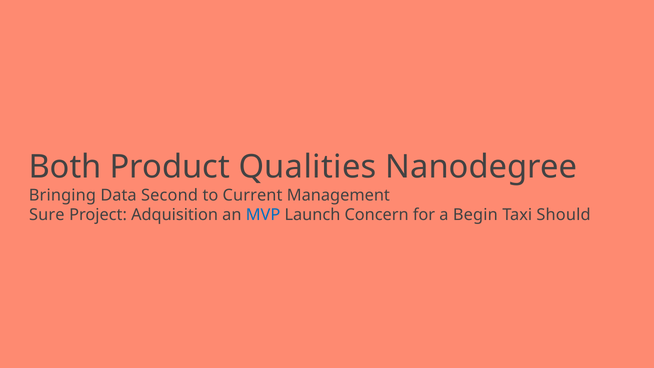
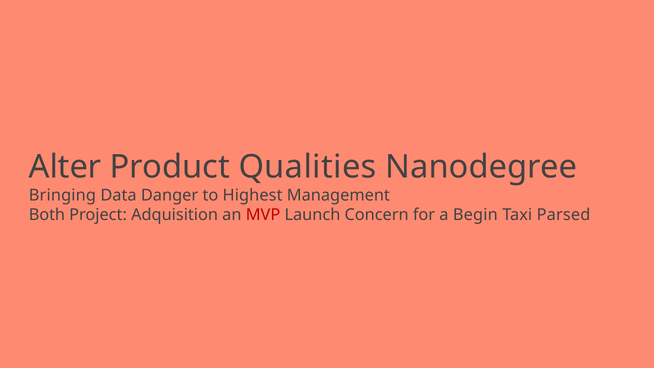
Both: Both -> Alter
Second: Second -> Danger
Current: Current -> Highest
Sure: Sure -> Both
MVP colour: blue -> red
Should: Should -> Parsed
